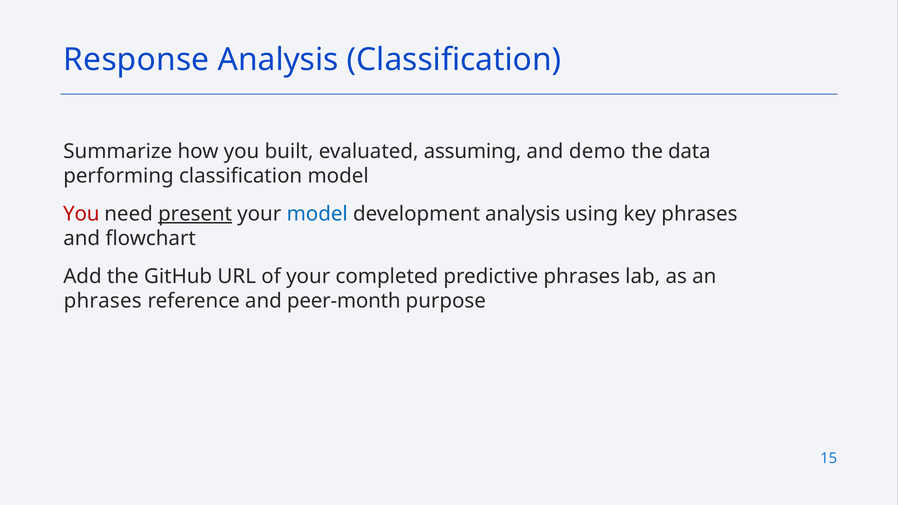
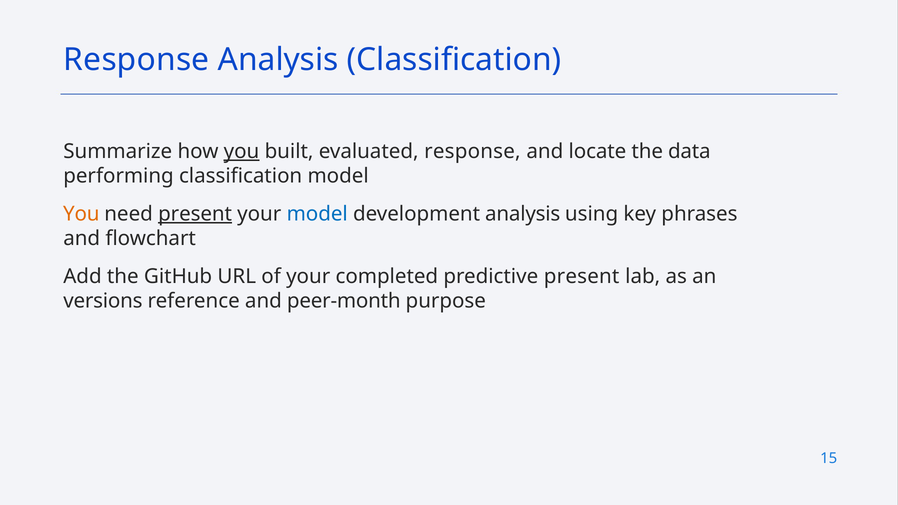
you at (241, 152) underline: none -> present
evaluated assuming: assuming -> response
demo: demo -> locate
You at (81, 214) colour: red -> orange
predictive phrases: phrases -> present
phrases at (103, 301): phrases -> versions
